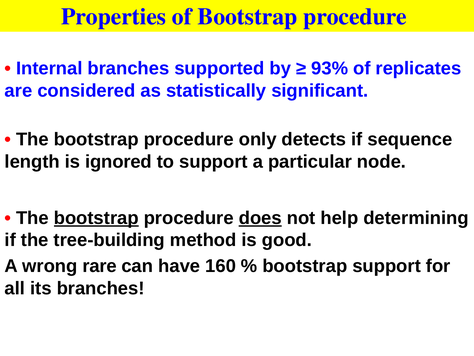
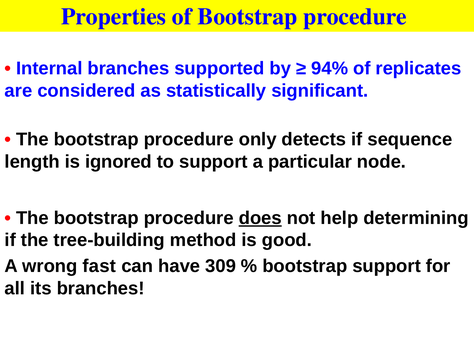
93%: 93% -> 94%
bootstrap at (96, 218) underline: present -> none
rare: rare -> fast
160: 160 -> 309
